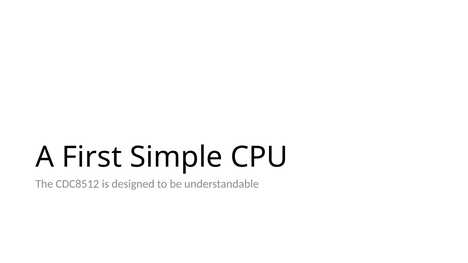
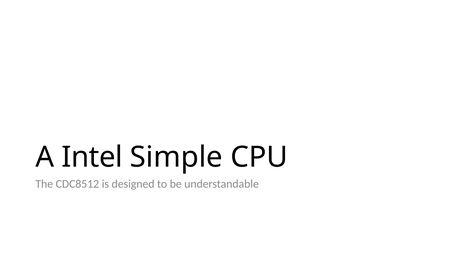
First: First -> Intel
